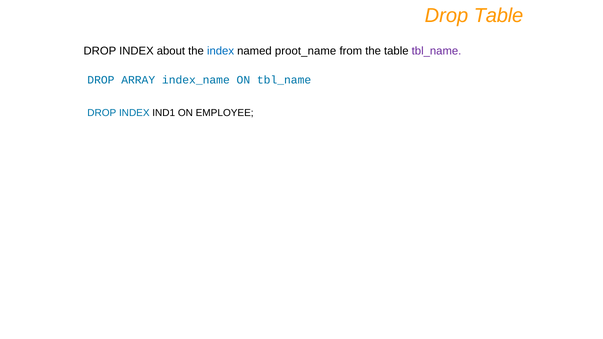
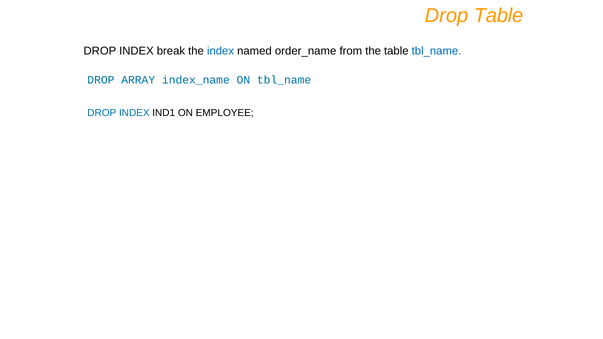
about: about -> break
proot_name: proot_name -> order_name
tbl_name at (437, 51) colour: purple -> blue
